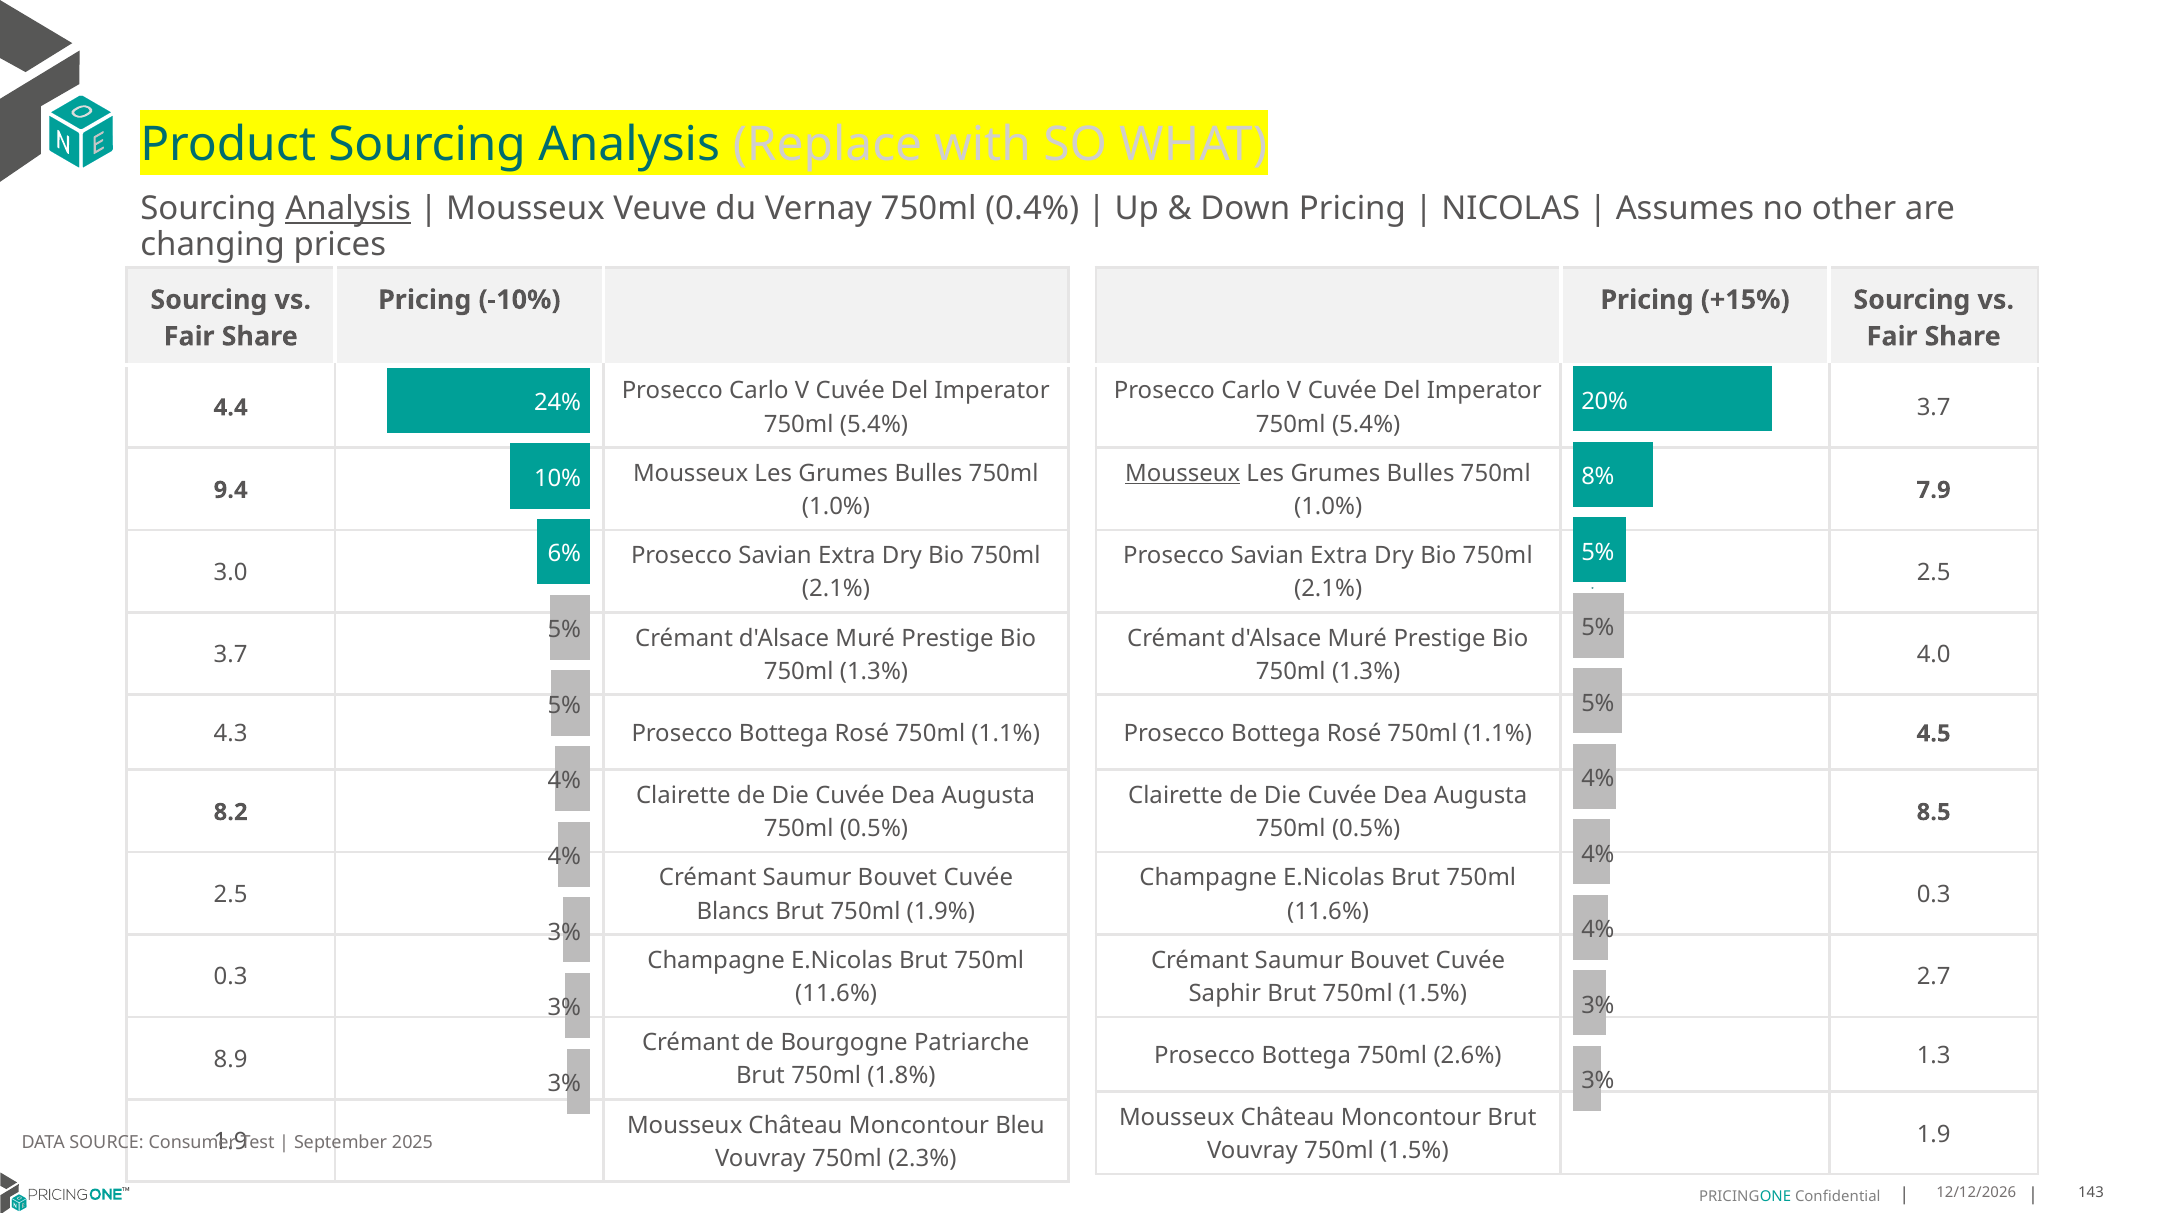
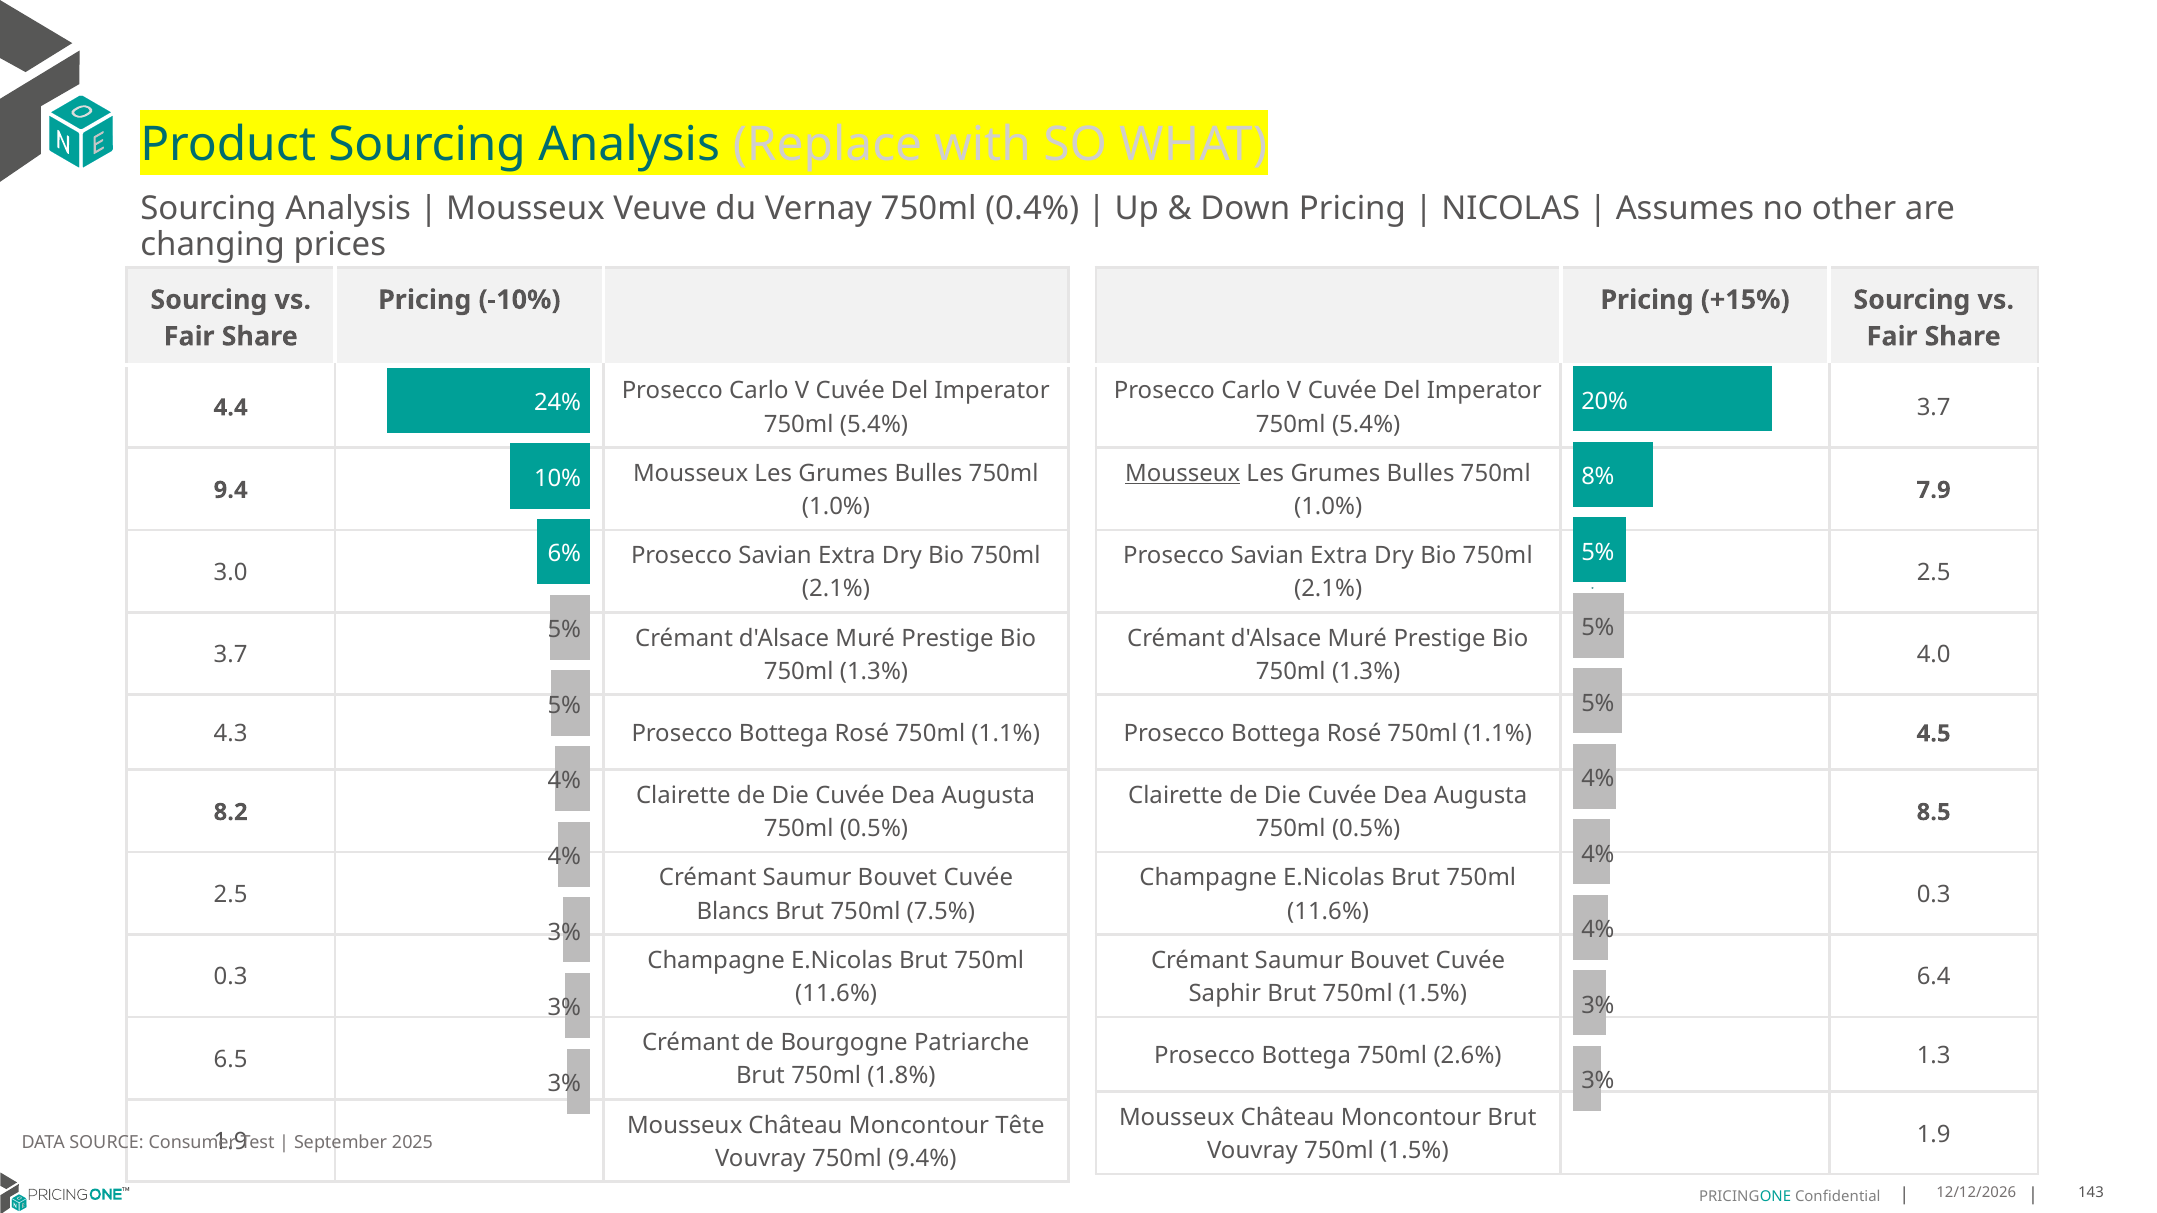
Analysis at (348, 209) underline: present -> none
1.9%: 1.9% -> 7.5%
2.7: 2.7 -> 6.4
8.9: 8.9 -> 6.5
Bleu: Bleu -> Tête
2.3%: 2.3% -> 9.4%
